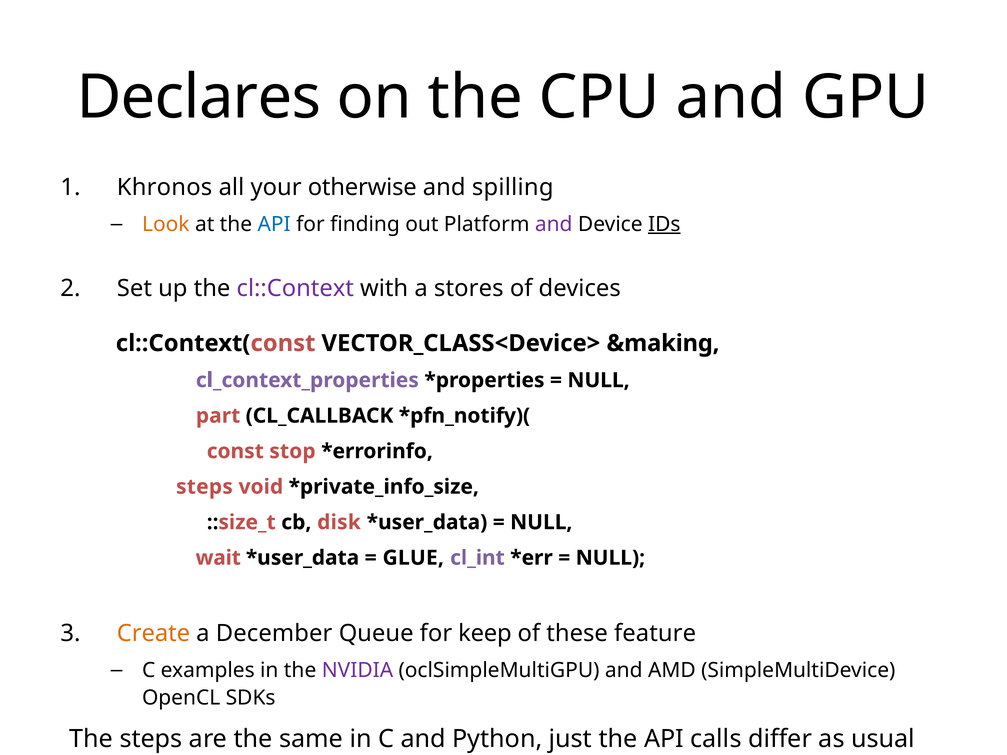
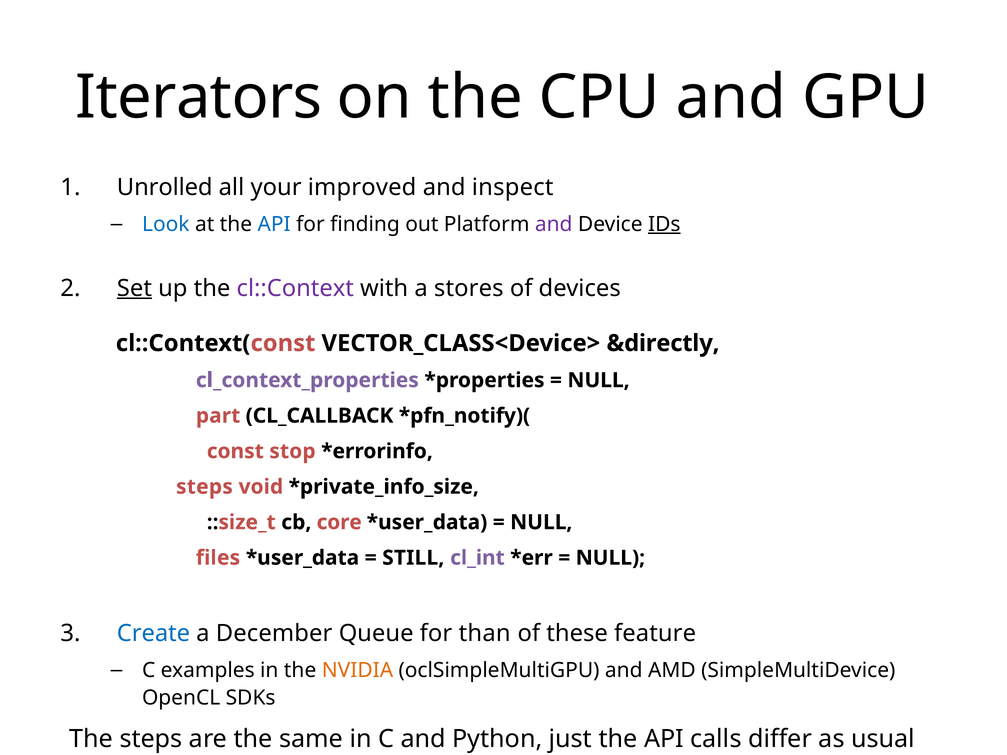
Declares: Declares -> Iterators
Khronos: Khronos -> Unrolled
otherwise: otherwise -> improved
spilling: spilling -> inspect
Look colour: orange -> blue
Set underline: none -> present
&making: &making -> &directly
disk: disk -> core
wait: wait -> files
GLUE: GLUE -> STILL
Create colour: orange -> blue
keep: keep -> than
NVIDIA colour: purple -> orange
